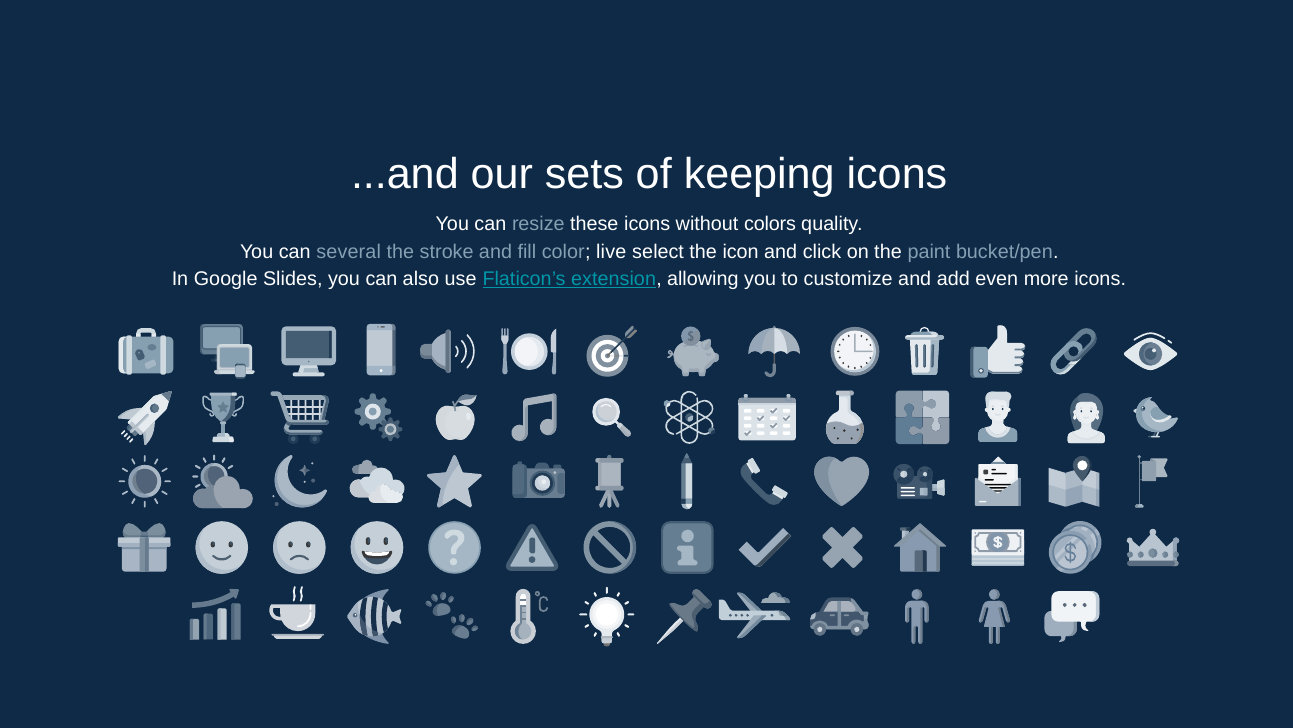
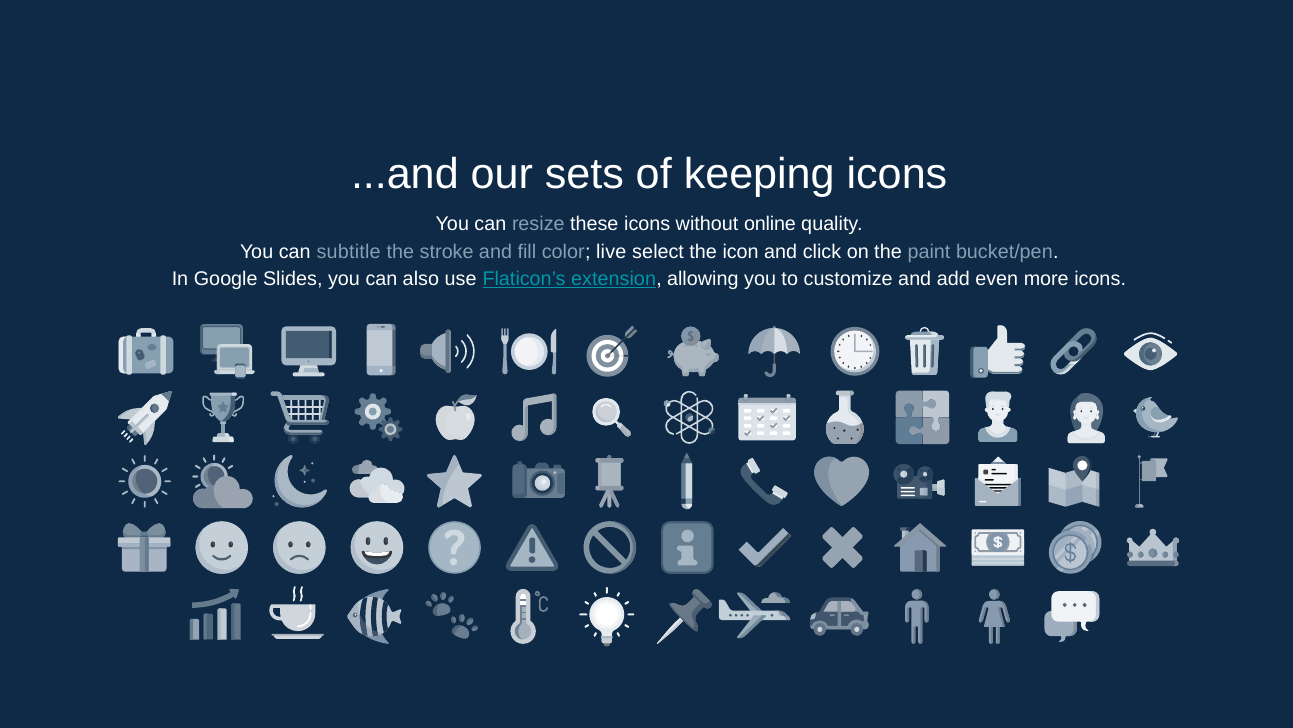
colors: colors -> online
several: several -> subtitle
